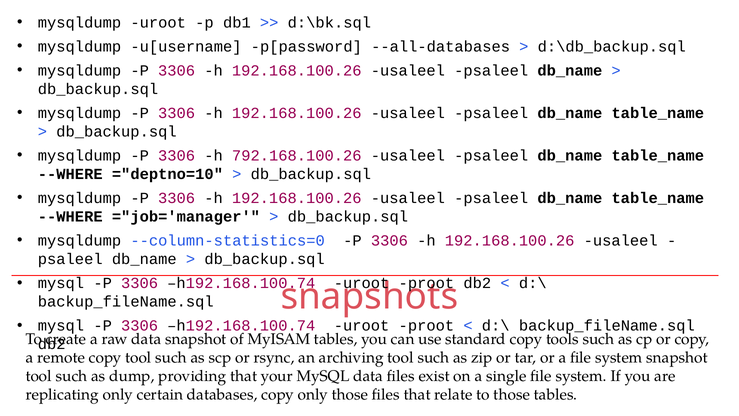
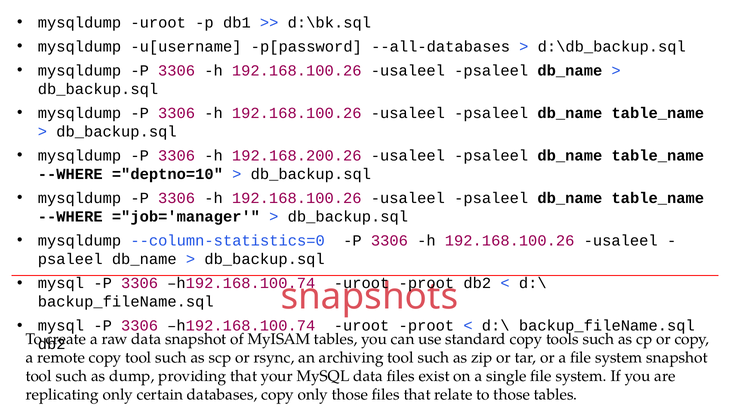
792.168.100.26: 792.168.100.26 -> 192.168.200.26
